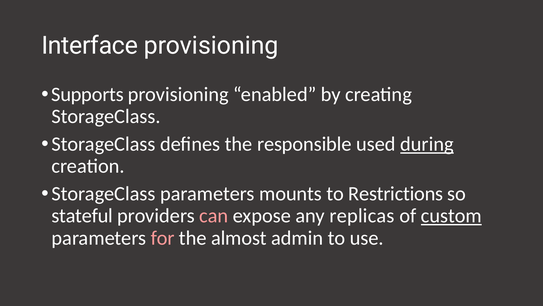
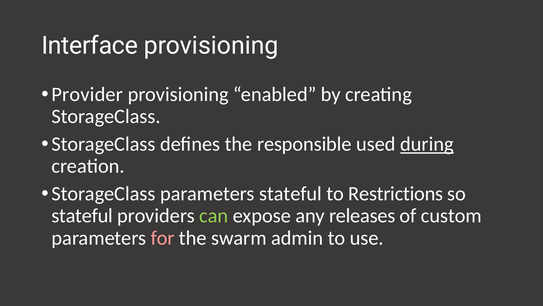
Supports: Supports -> Provider
parameters mounts: mounts -> stateful
can colour: pink -> light green
replicas: replicas -> releases
custom underline: present -> none
almost: almost -> swarm
